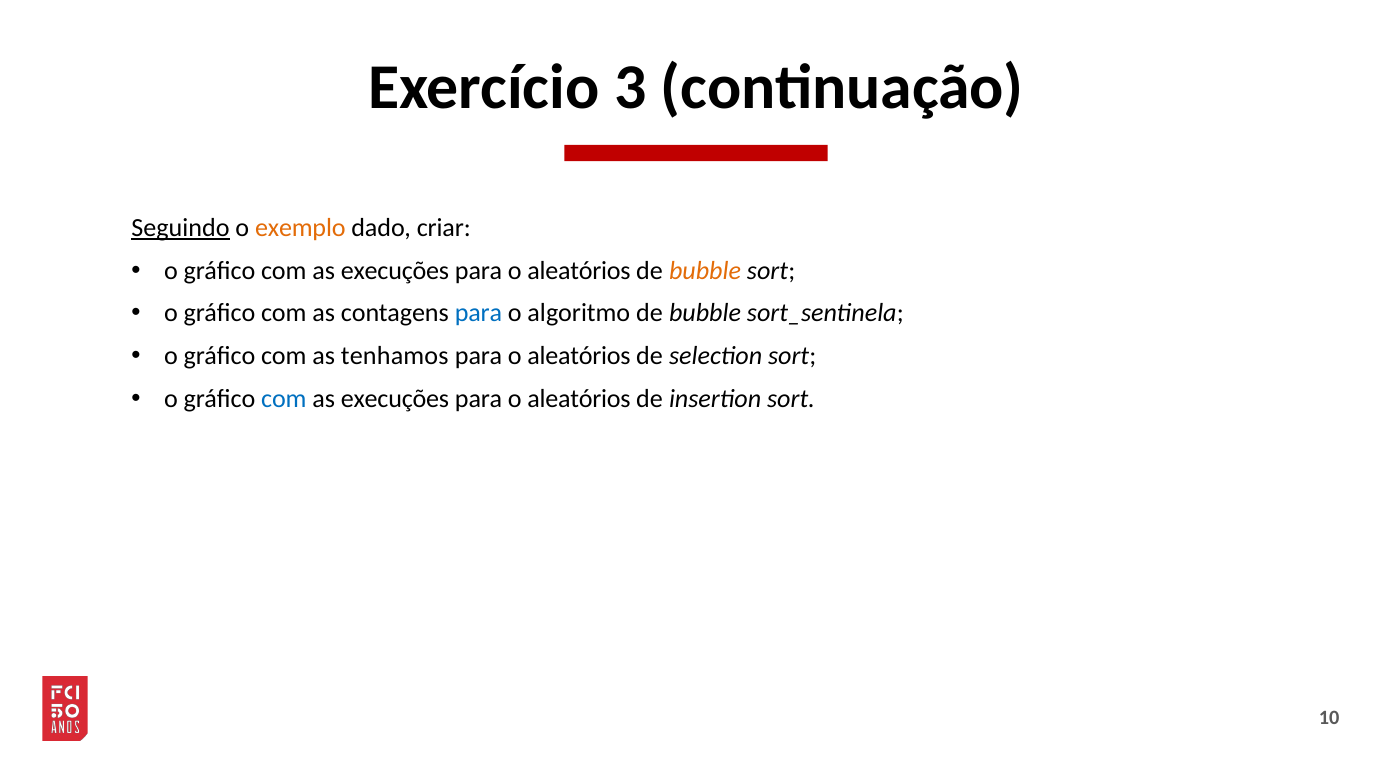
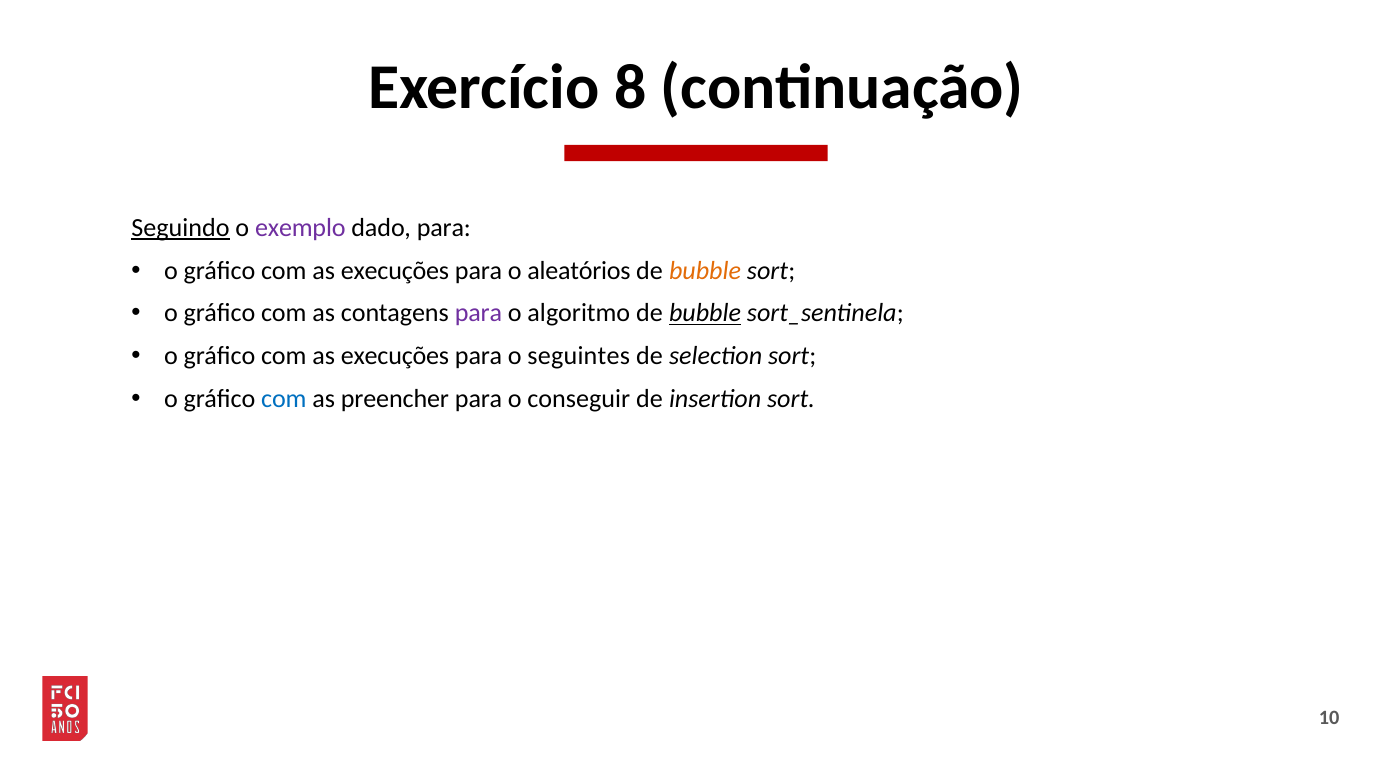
3: 3 -> 8
exemplo colour: orange -> purple
dado criar: criar -> para
para at (479, 313) colour: blue -> purple
bubble at (705, 313) underline: none -> present
tenhamos at (395, 356): tenhamos -> execuções
aleatórios at (579, 356): aleatórios -> seguintes
execuções at (395, 399): execuções -> preencher
aleatórios at (579, 399): aleatórios -> conseguir
